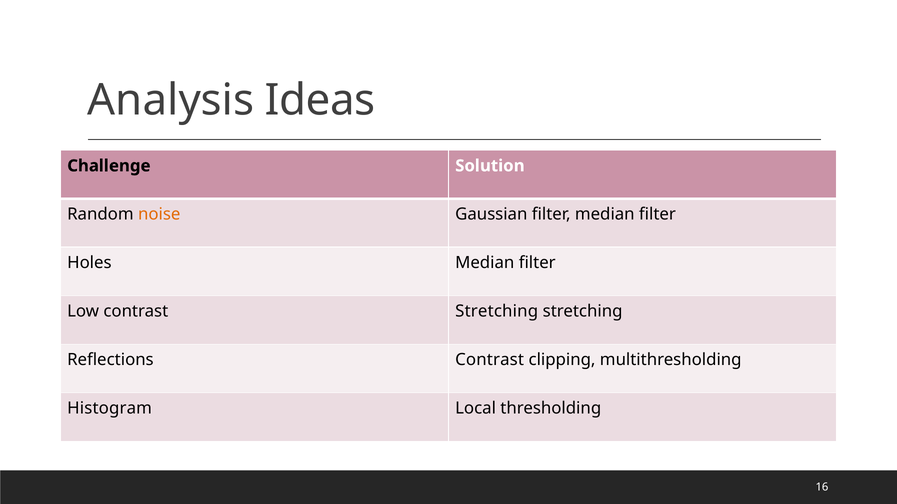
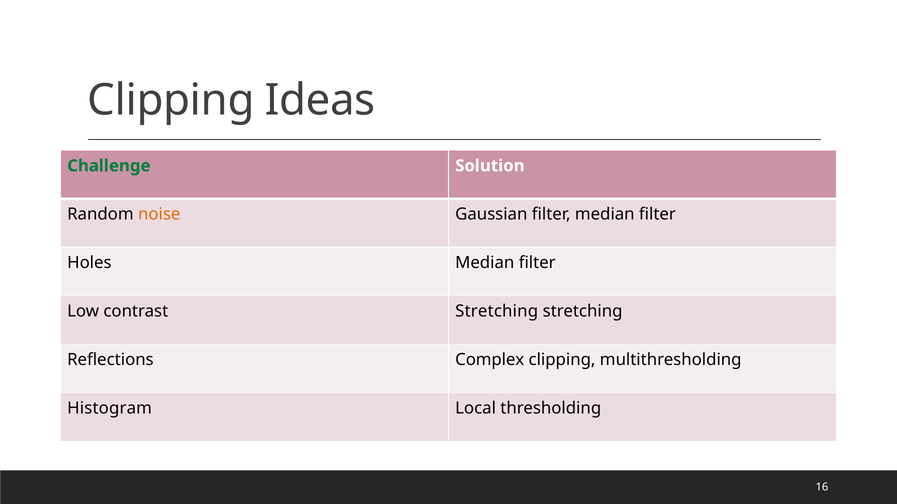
Analysis at (171, 100): Analysis -> Clipping
Challenge colour: black -> green
Reflections Contrast: Contrast -> Complex
